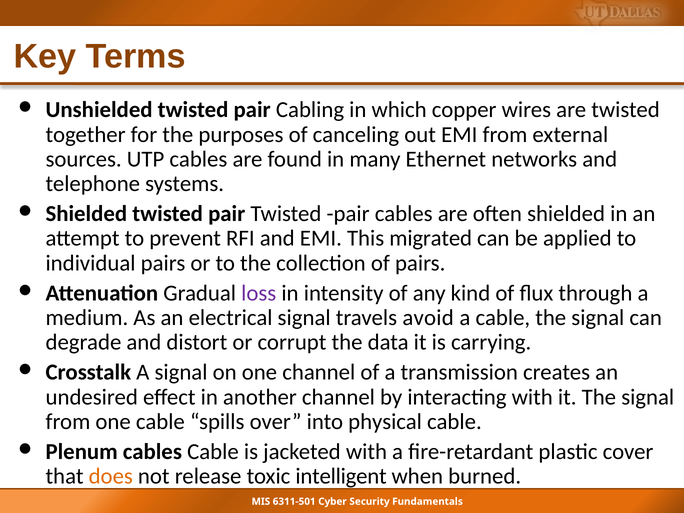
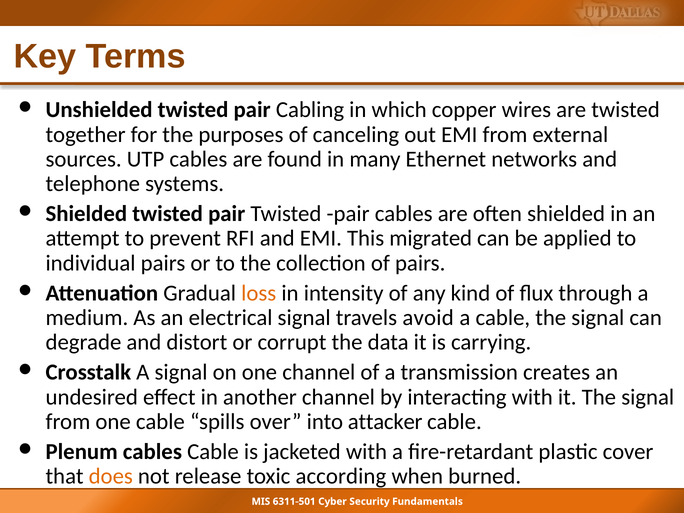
loss colour: purple -> orange
physical: physical -> attacker
intelligent: intelligent -> according
